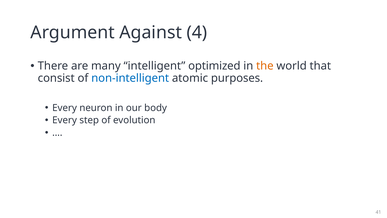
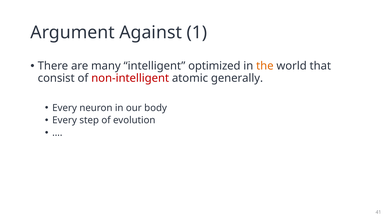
4: 4 -> 1
non-intelligent colour: blue -> red
purposes: purposes -> generally
